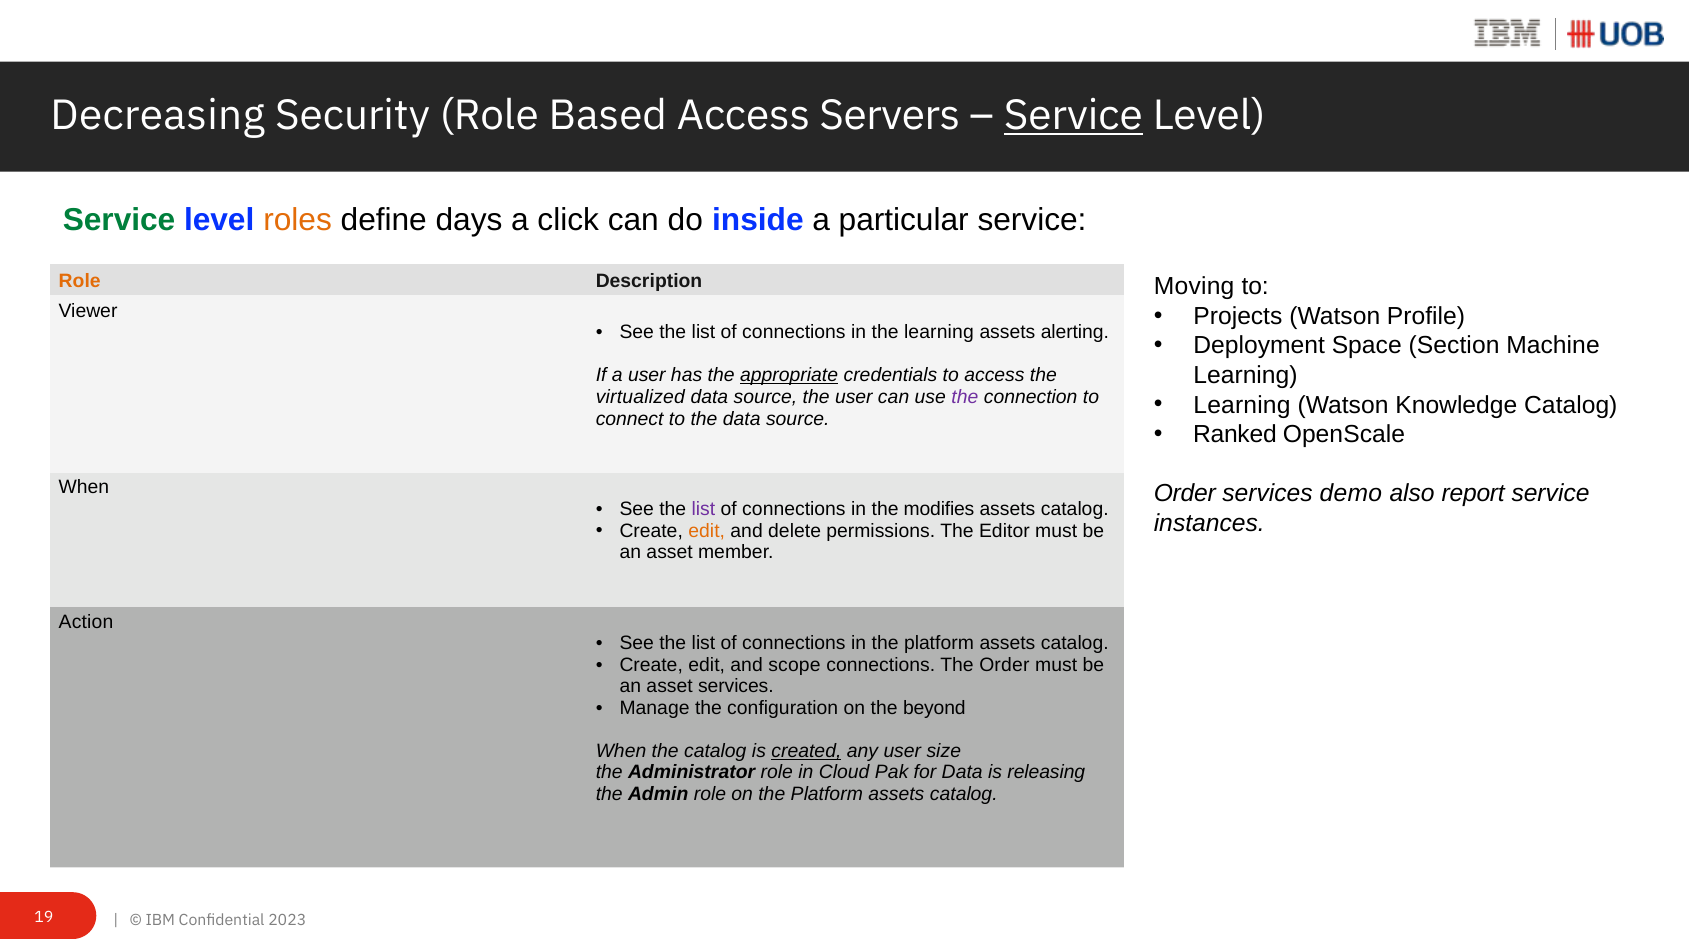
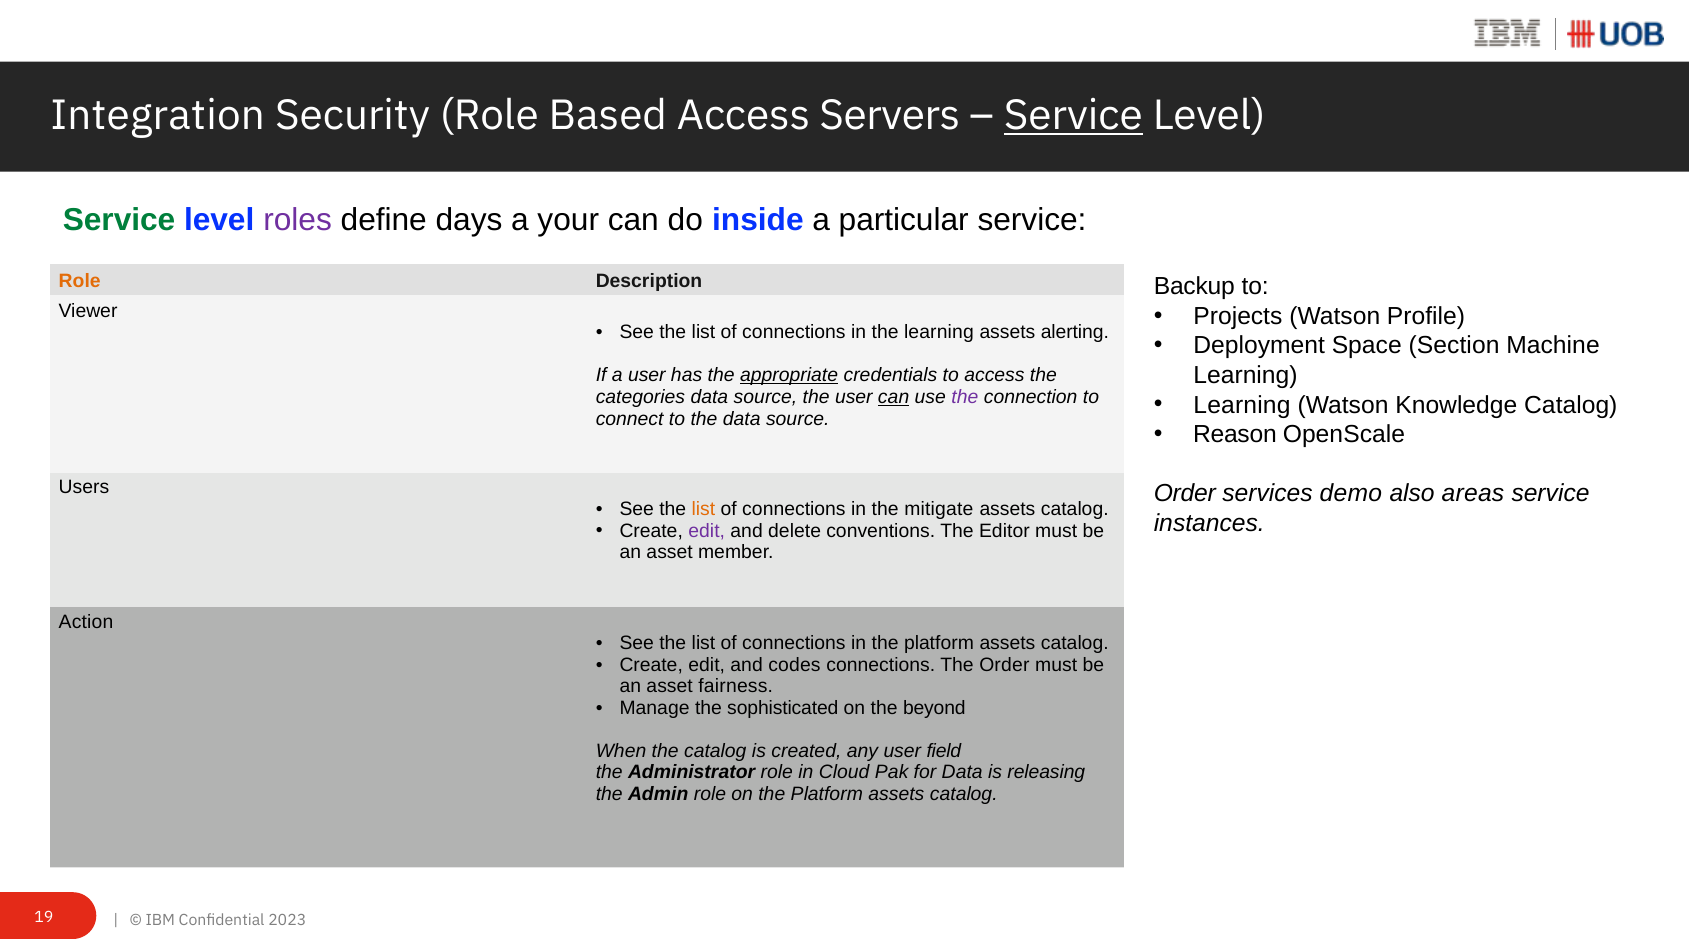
Decreasing: Decreasing -> Integration
roles colour: orange -> purple
click: click -> your
Moving: Moving -> Backup
virtualized: virtualized -> categories
can at (894, 397) underline: none -> present
Ranked: Ranked -> Reason
When at (84, 488): When -> Users
report: report -> areas
list at (703, 509) colour: purple -> orange
modifies: modifies -> mitigate
edit at (707, 531) colour: orange -> purple
permissions: permissions -> conventions
scope: scope -> codes
asset services: services -> fairness
configuration: configuration -> sophisticated
created underline: present -> none
size: size -> field
